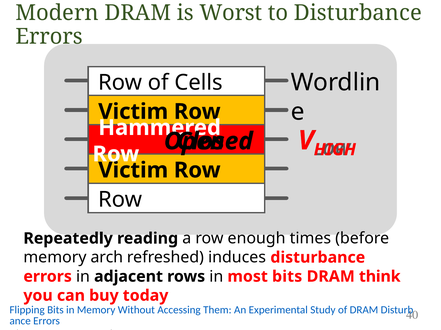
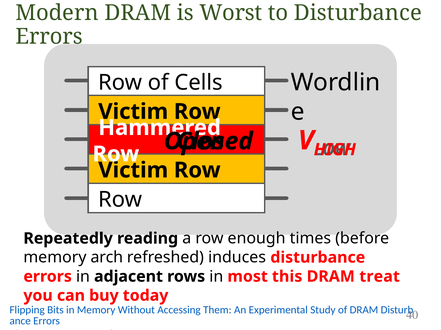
most bits: bits -> this
think: think -> treat
